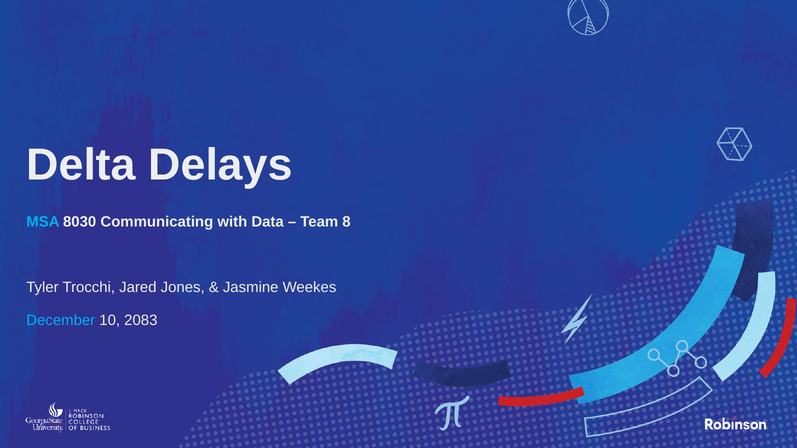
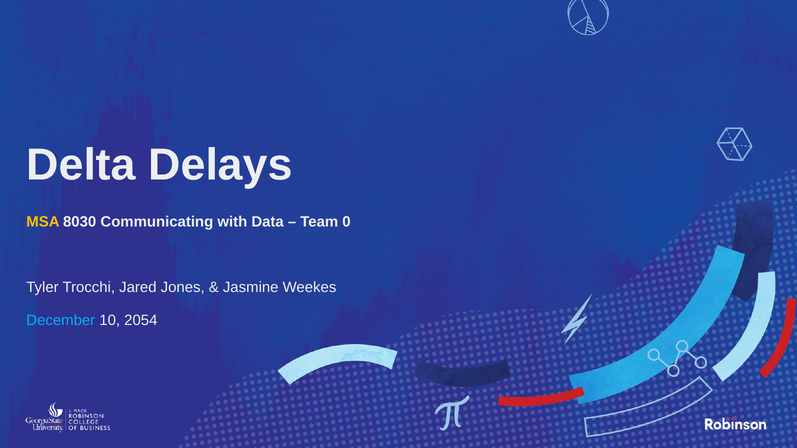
MSA colour: light blue -> yellow
8: 8 -> 0
2083: 2083 -> 2054
